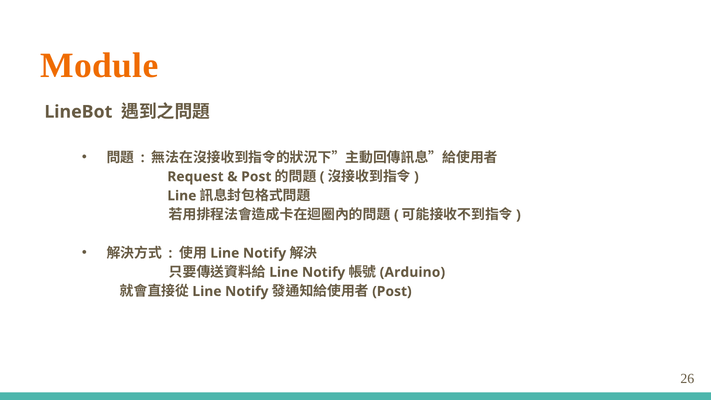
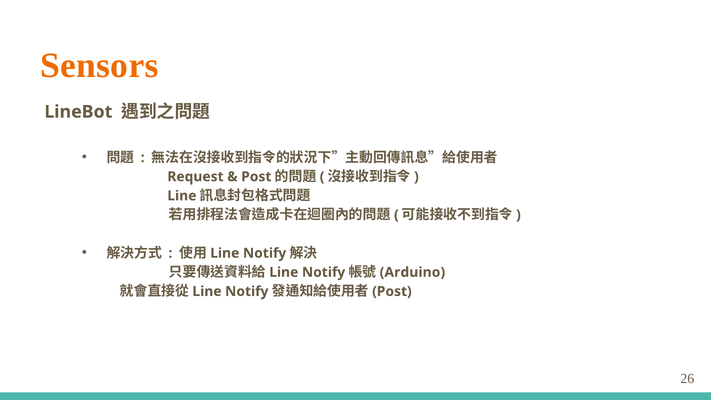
Module: Module -> Sensors
